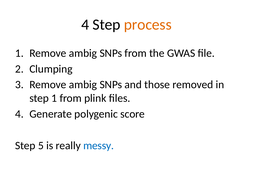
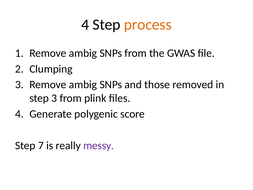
step 1: 1 -> 3
5: 5 -> 7
messy colour: blue -> purple
